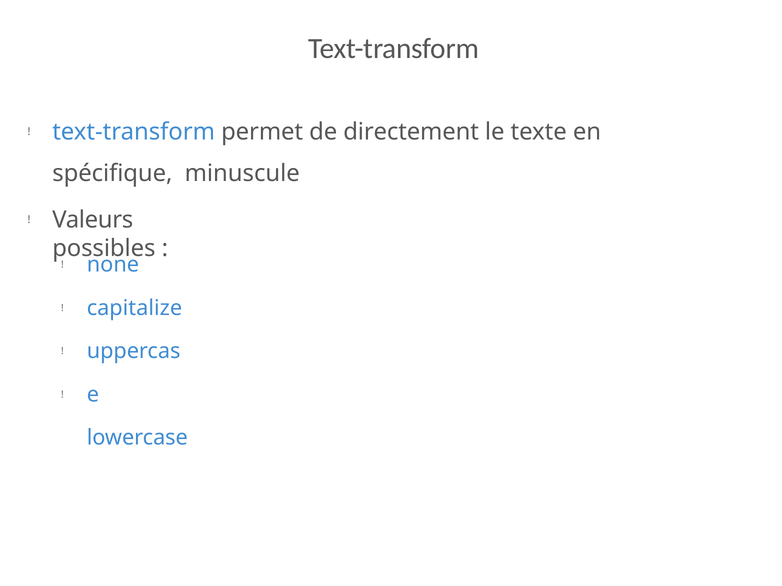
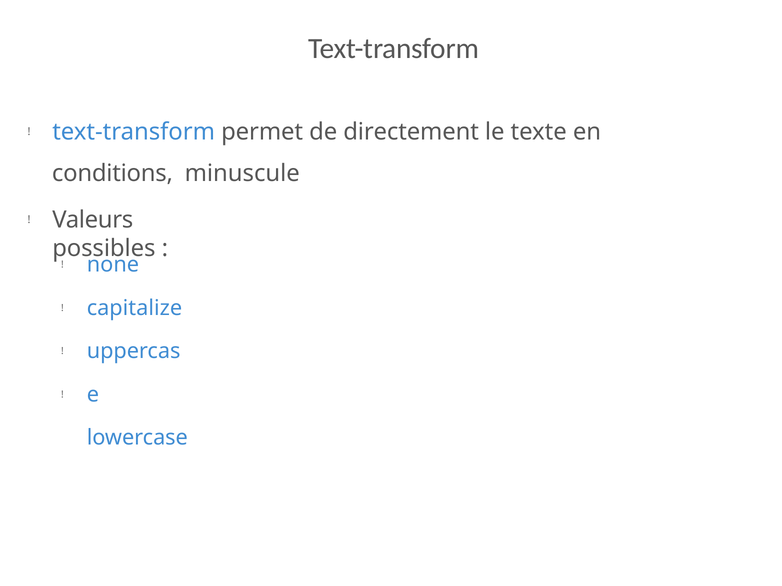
spécifique: spécifique -> conditions
